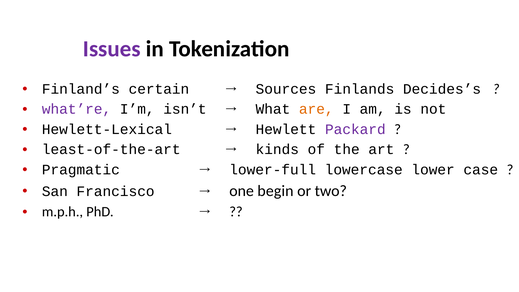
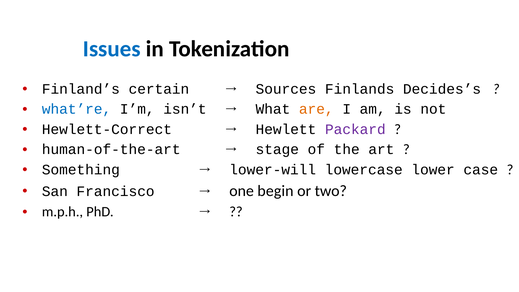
Issues colour: purple -> blue
what’re colour: purple -> blue
Hewlett-Lexical: Hewlett-Lexical -> Hewlett-Correct
least-of-the-art: least-of-the-art -> human-of-the-art
kinds: kinds -> stage
Pragmatic: Pragmatic -> Something
lower-full: lower-full -> lower-will
